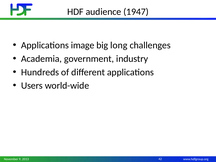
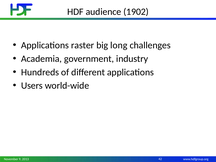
1947: 1947 -> 1902
image: image -> raster
